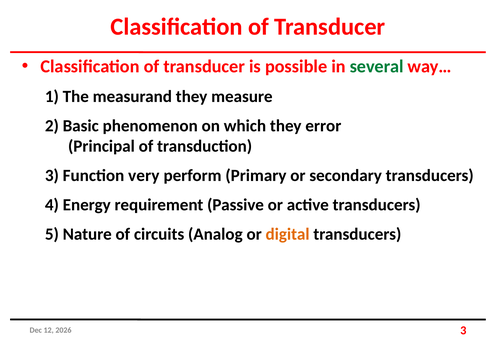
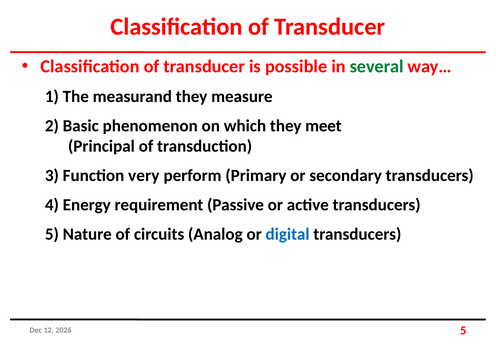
error: error -> meet
digital colour: orange -> blue
3 at (463, 330): 3 -> 5
